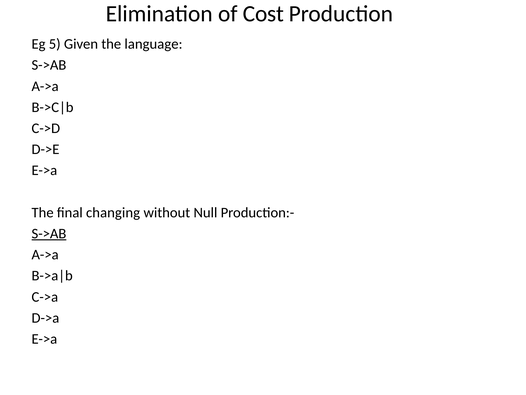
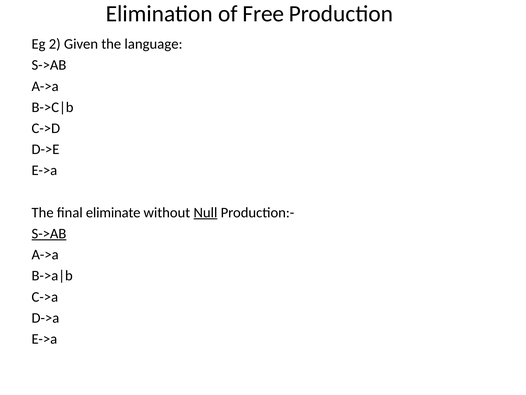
Cost: Cost -> Free
5: 5 -> 2
changing: changing -> eliminate
Null underline: none -> present
